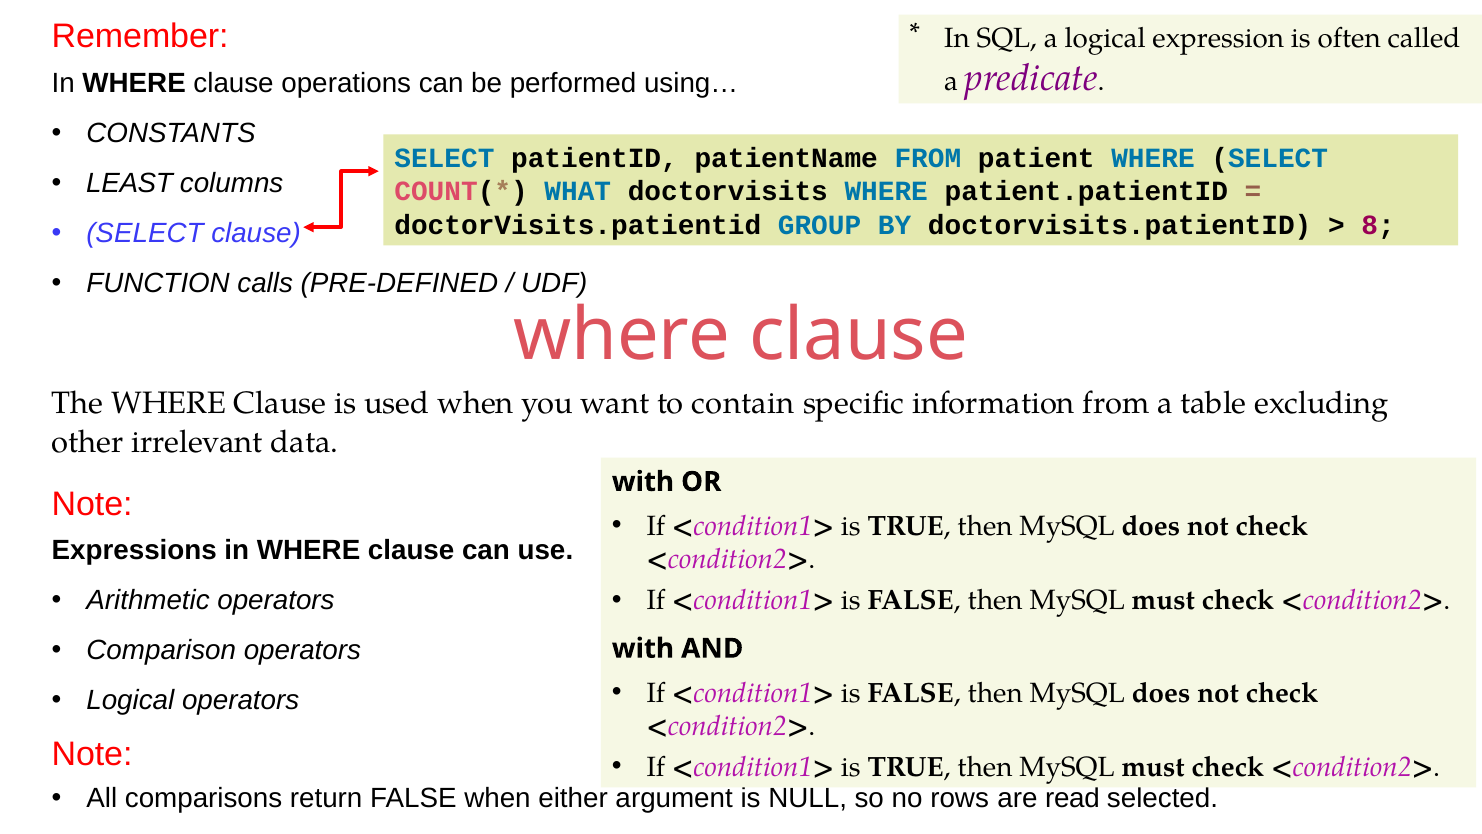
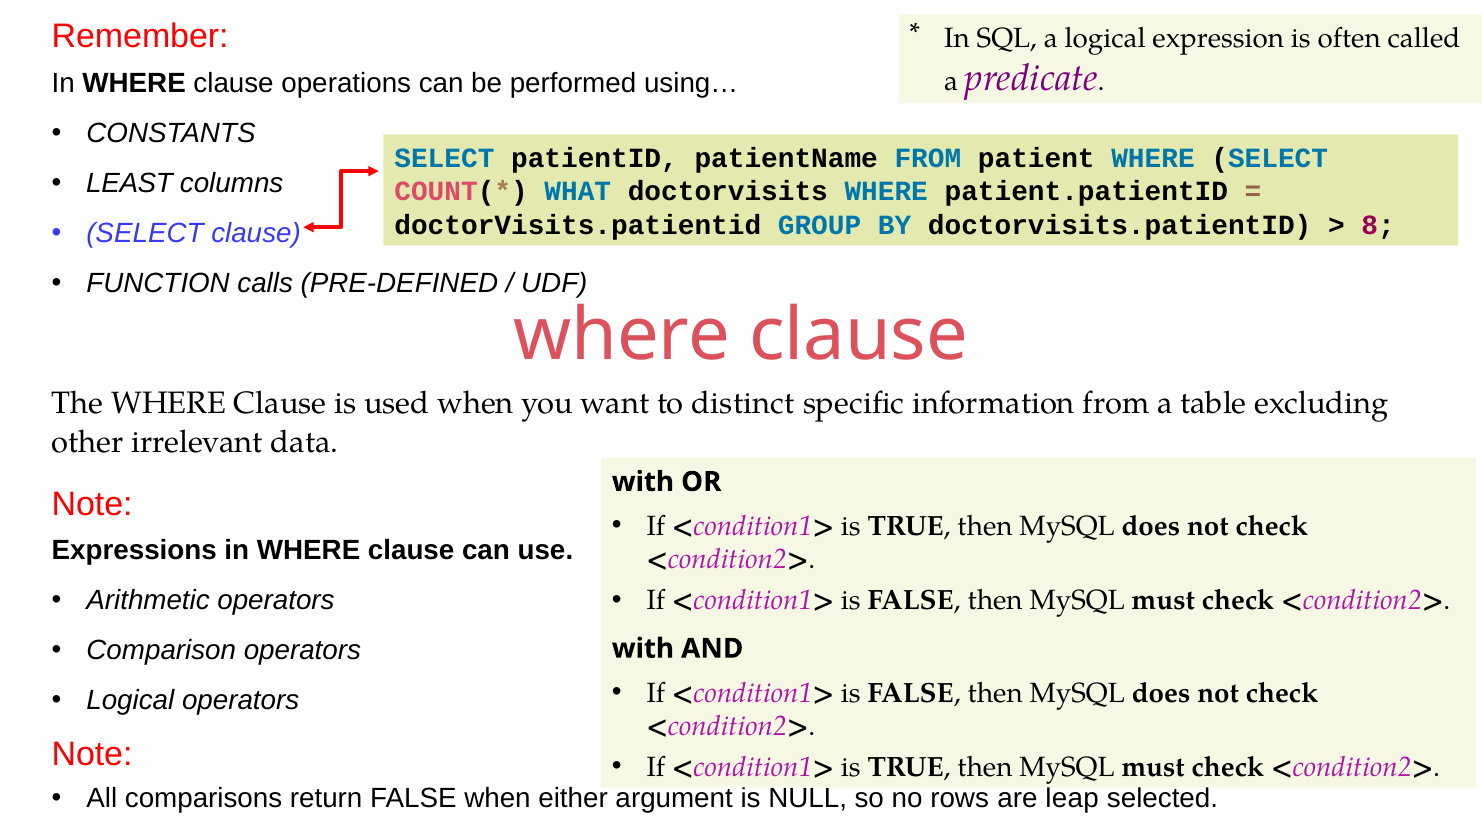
contain: contain -> distinct
read: read -> leap
